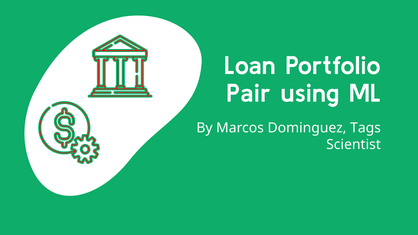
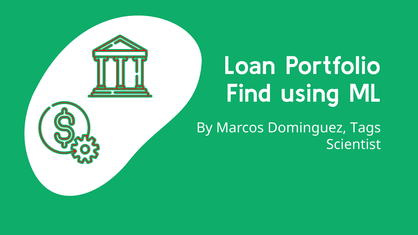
Pair: Pair -> Find
